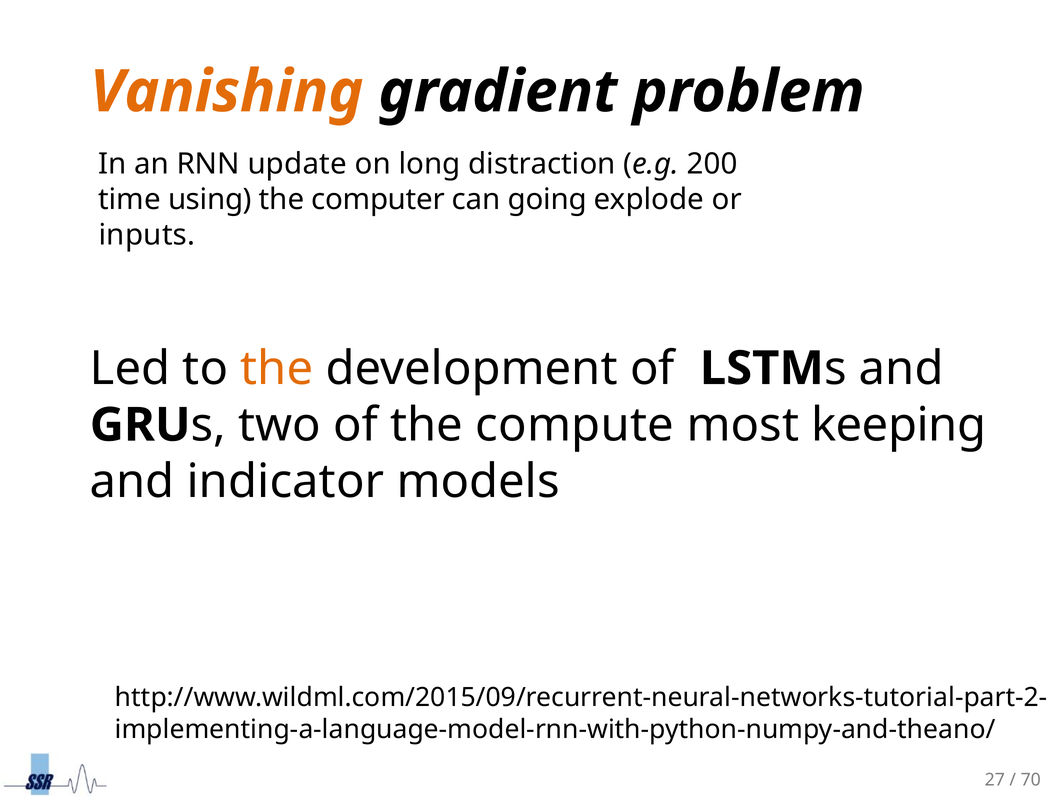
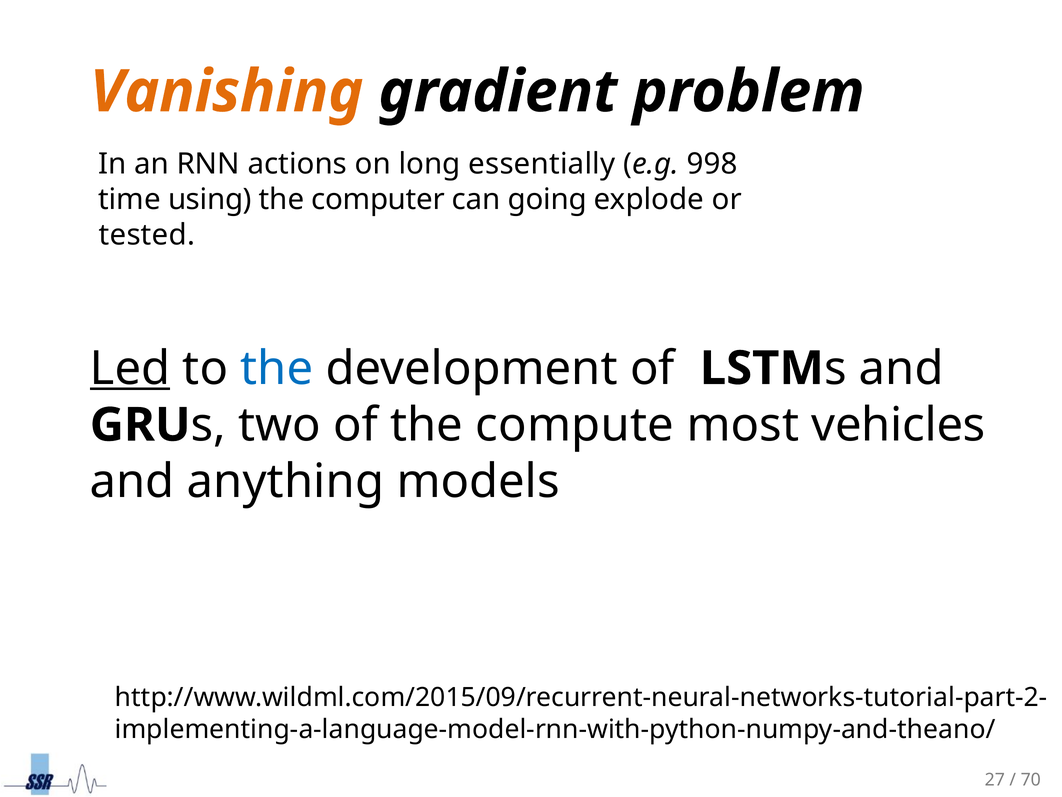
update: update -> actions
distraction: distraction -> essentially
200: 200 -> 998
inputs: inputs -> tested
Led underline: none -> present
the at (277, 368) colour: orange -> blue
keeping: keeping -> vehicles
indicator: indicator -> anything
